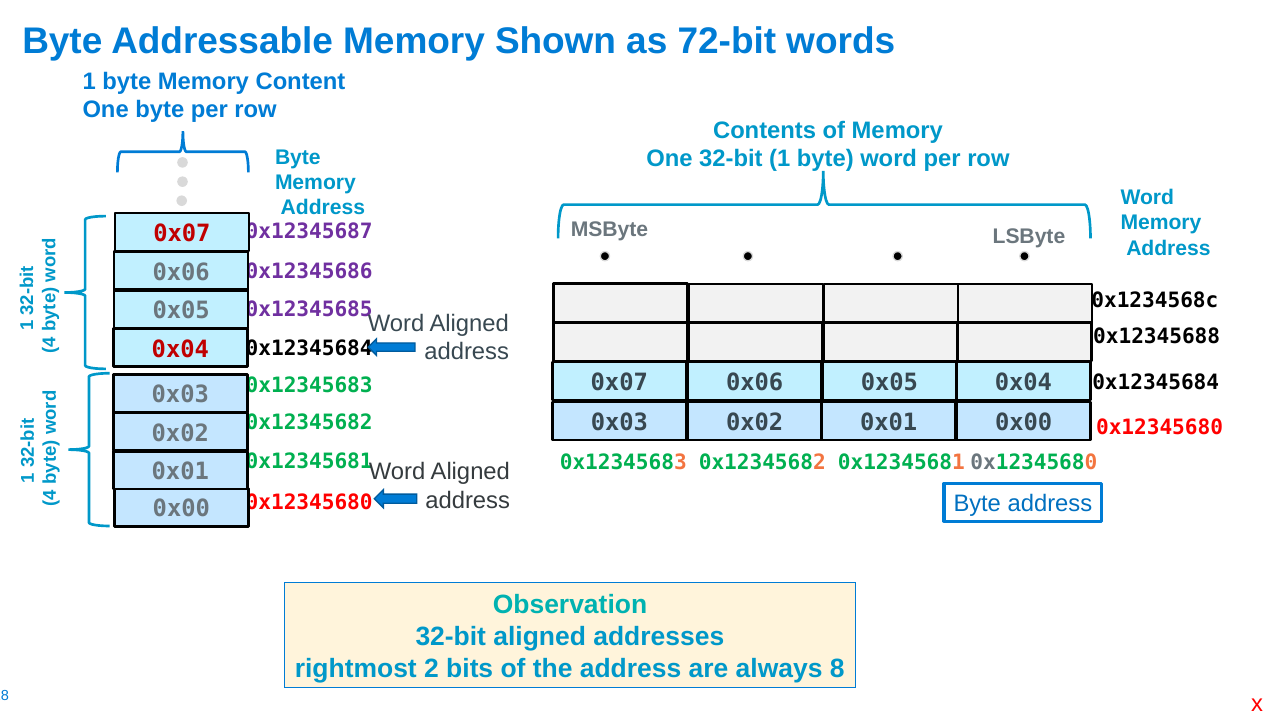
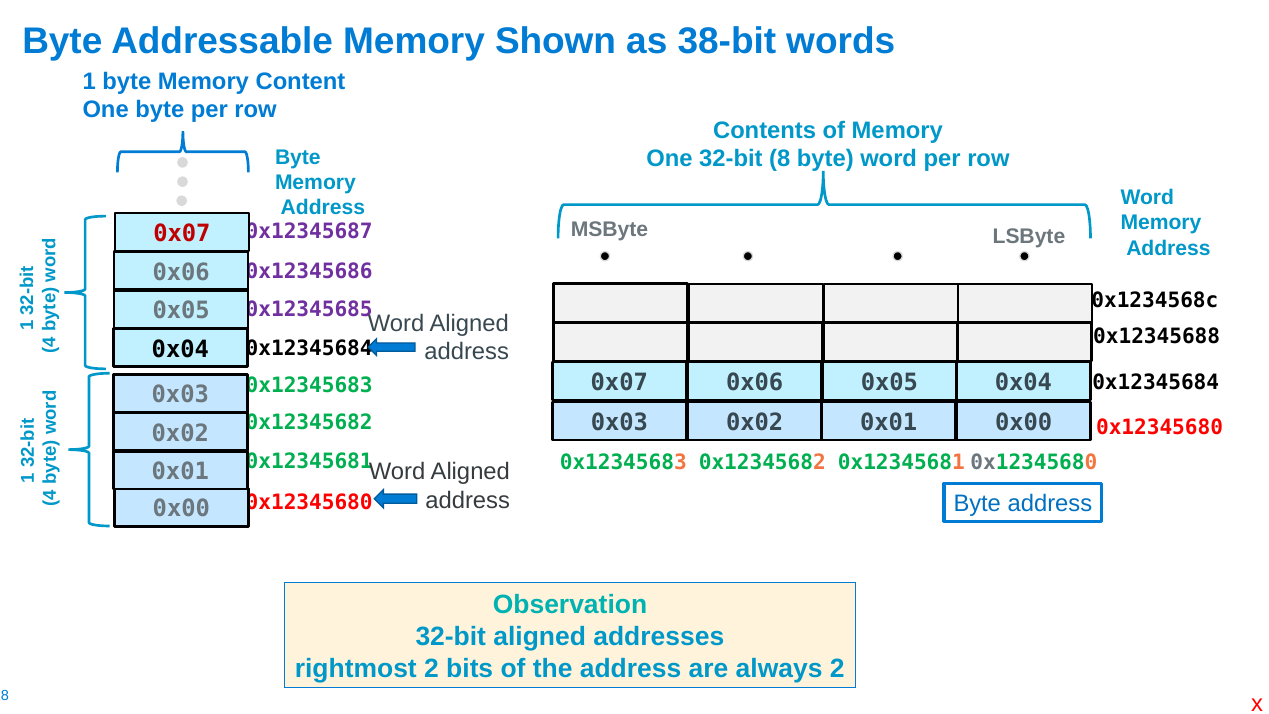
72-bit: 72-bit -> 38-bit
32-bit 1: 1 -> 8
0x04 at (180, 349) colour: red -> black
always 8: 8 -> 2
